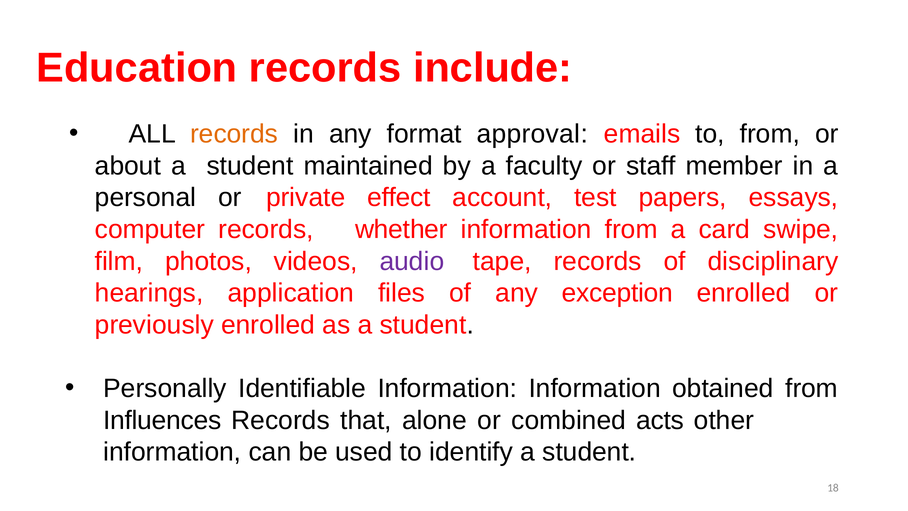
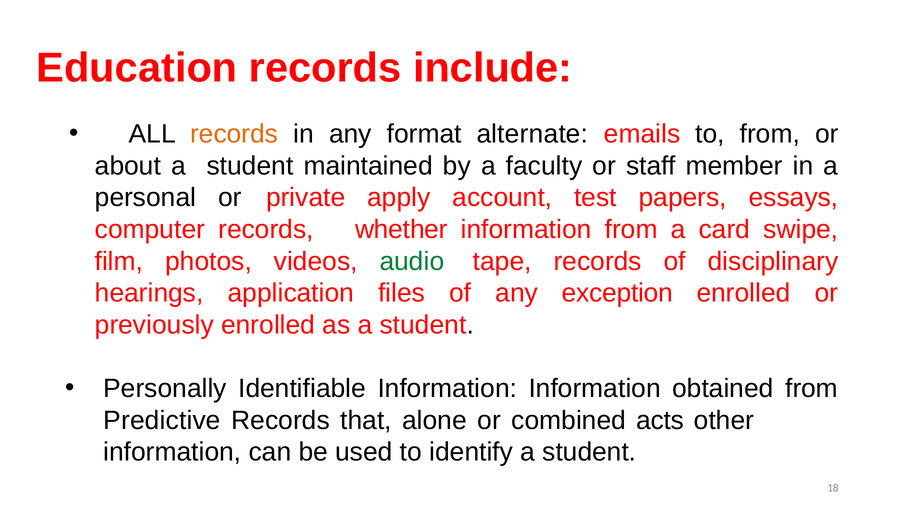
approval: approval -> alternate
effect: effect -> apply
audio colour: purple -> green
Influences: Influences -> Predictive
